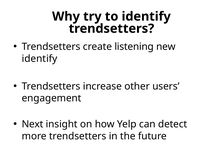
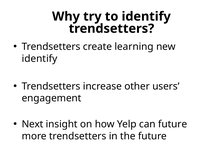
listening: listening -> learning
can detect: detect -> future
